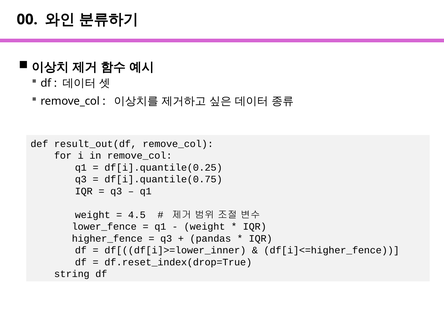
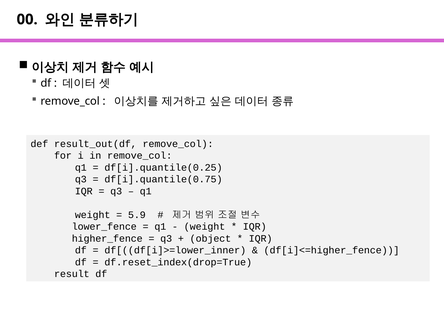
4.5: 4.5 -> 5.9
pandas: pandas -> object
string: string -> result
